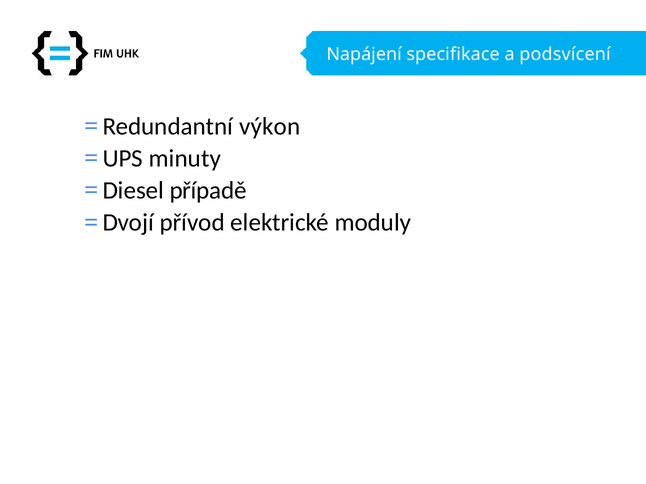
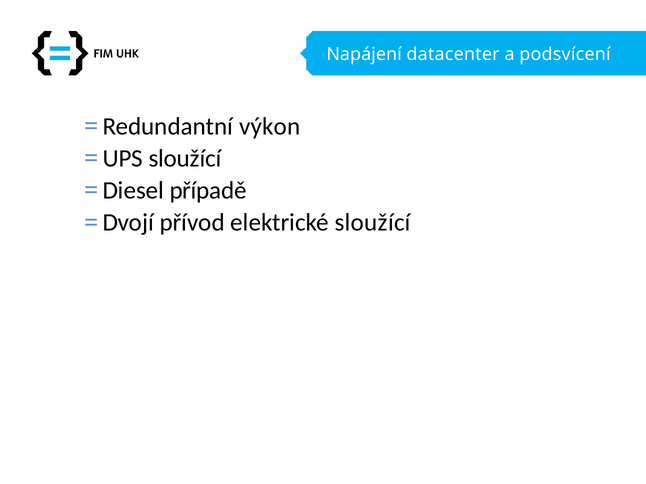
specifikace: specifikace -> datacenter
UPS minuty: minuty -> sloužící
elektrické moduly: moduly -> sloužící
